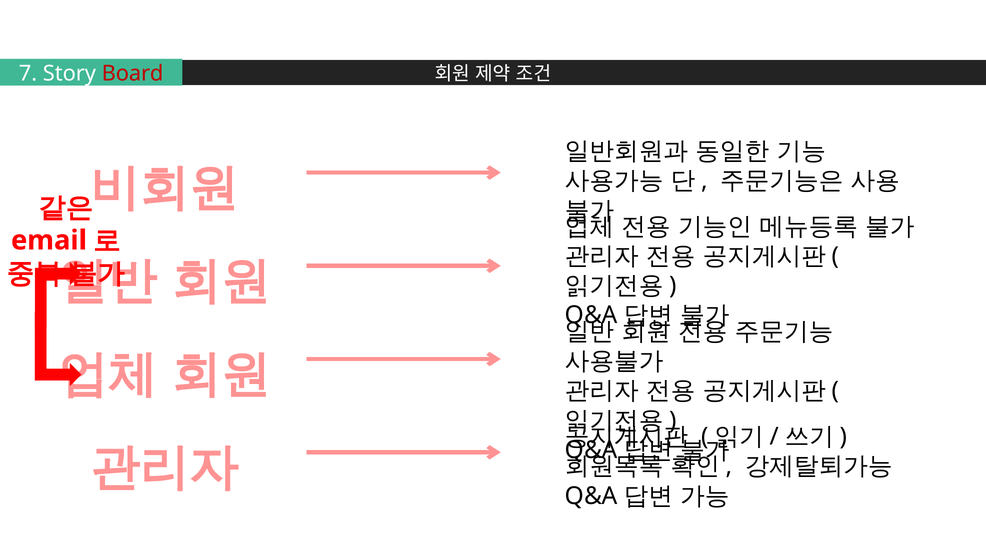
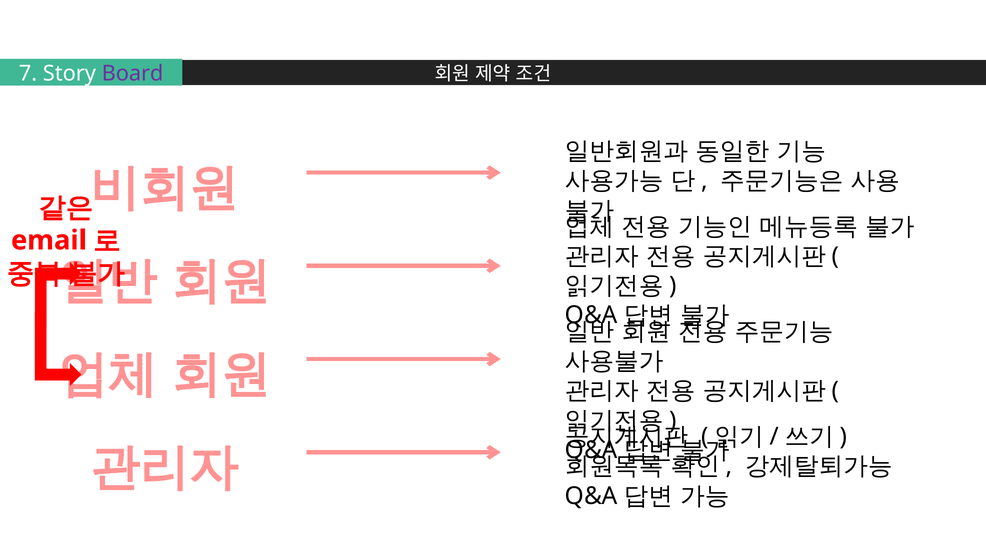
Board colour: red -> purple
